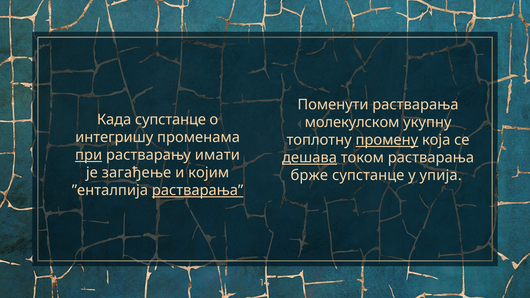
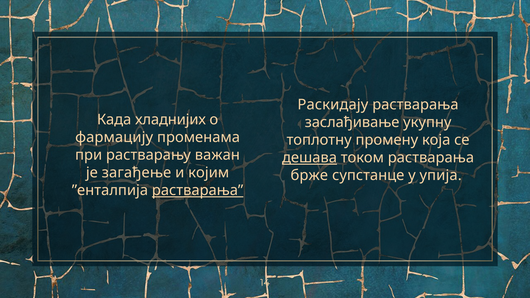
Поменути: Поменути -> Раскидају
Када супстанце: супстанце -> хладнијих
молекулском: молекулском -> заслађивање
интегришу: интегришу -> фармацију
промену underline: present -> none
при underline: present -> none
имати: имати -> важан
